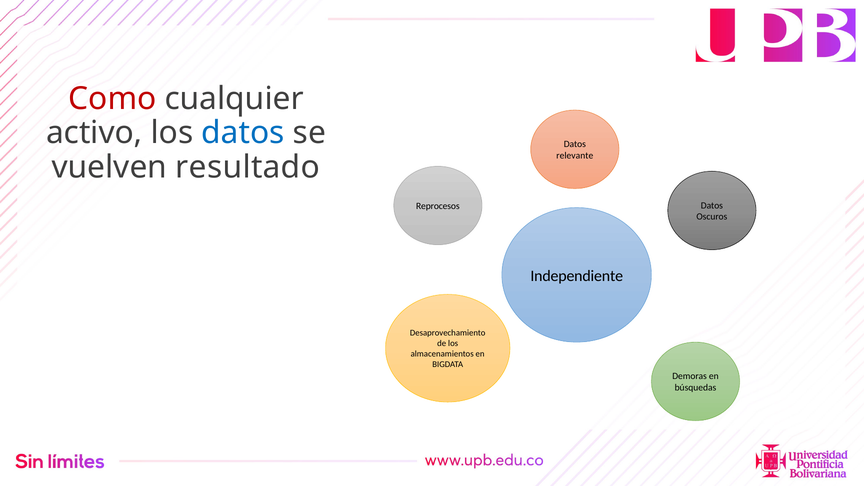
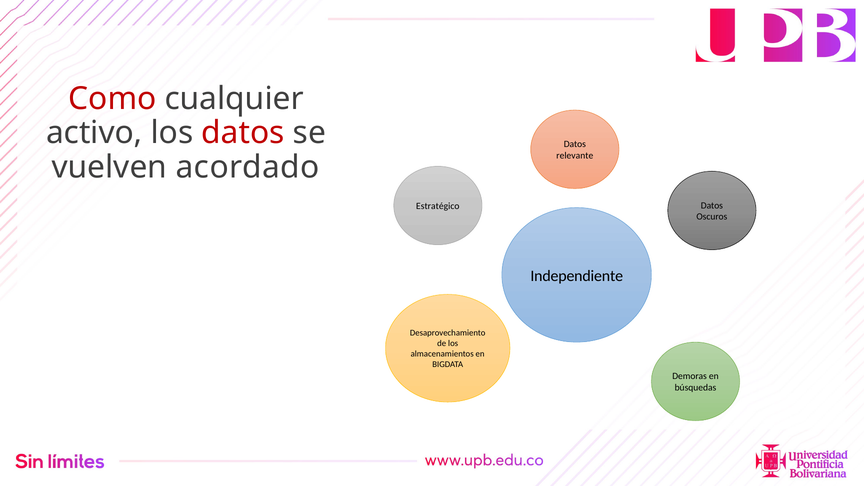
datos at (243, 133) colour: blue -> red
resultado: resultado -> acordado
Reprocesos: Reprocesos -> Estratégico
